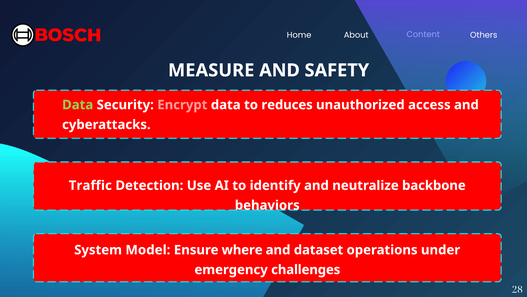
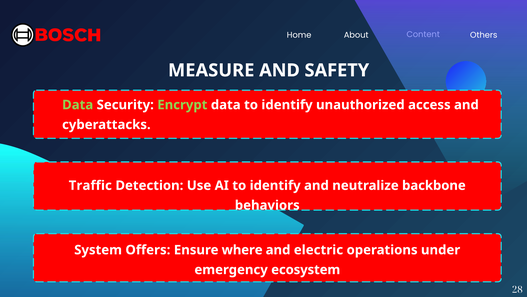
Encrypt colour: pink -> light green
data to reduces: reduces -> identify
Model: Model -> Offers
dataset: dataset -> electric
challenges: challenges -> ecosystem
